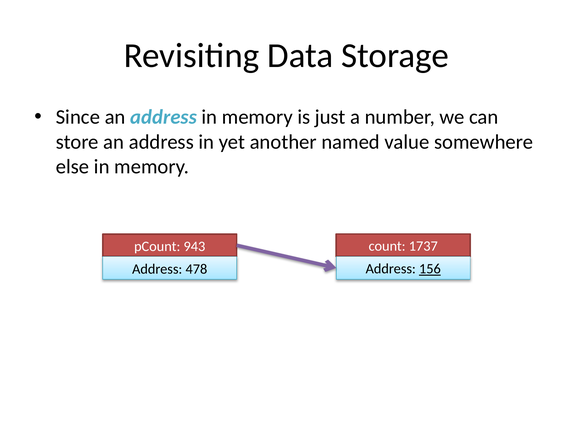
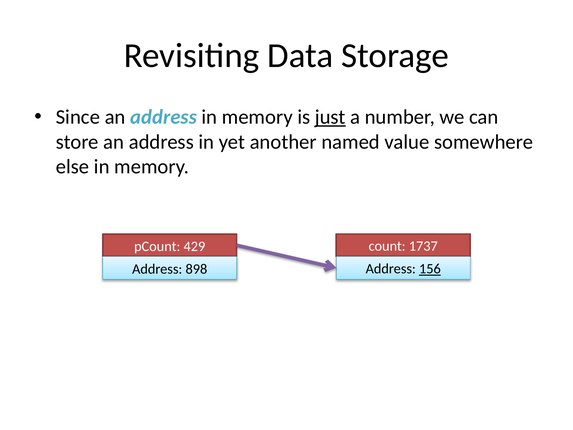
just underline: none -> present
943: 943 -> 429
478: 478 -> 898
